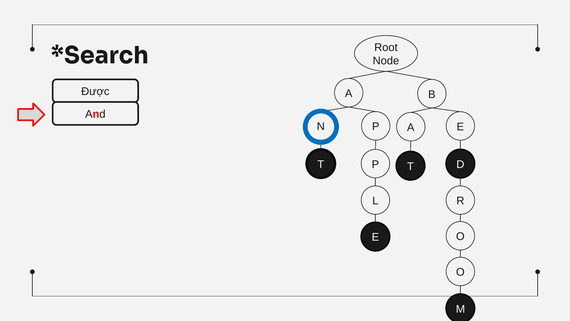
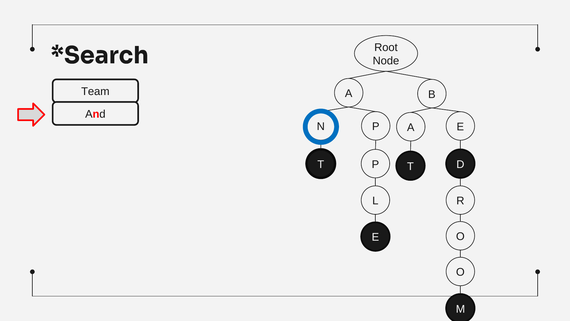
Được: Được -> Team
